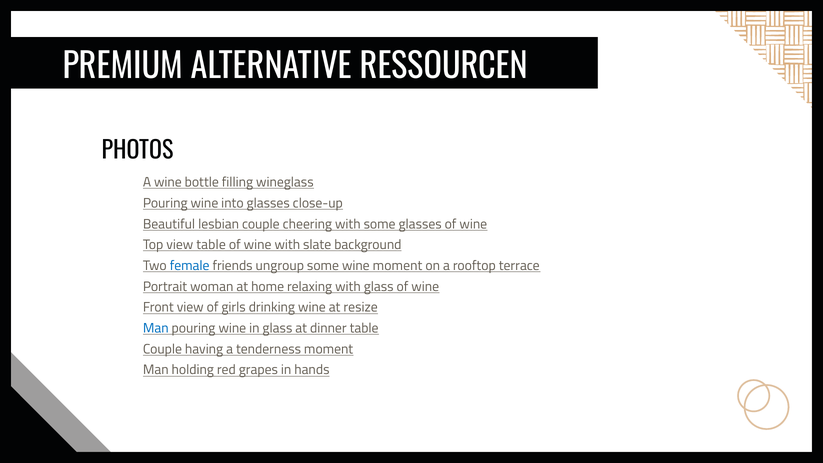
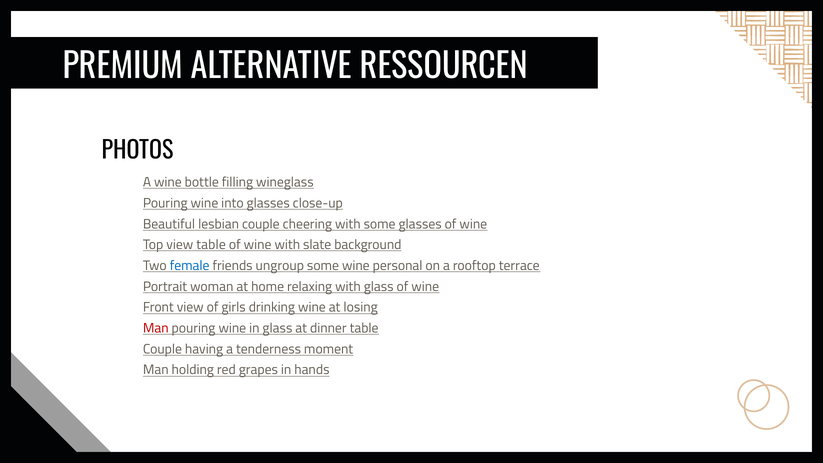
wine moment: moment -> personal
resize: resize -> losing
Man at (156, 328) colour: blue -> red
